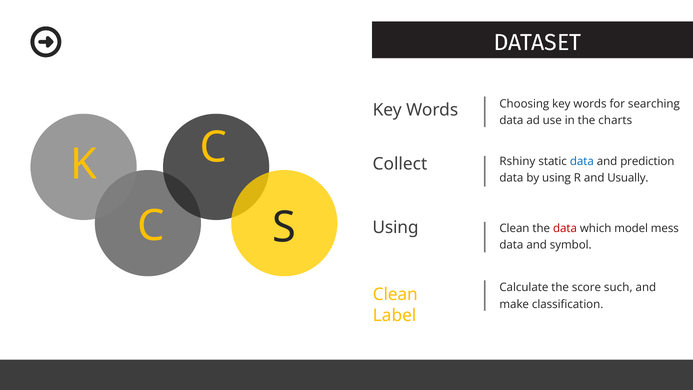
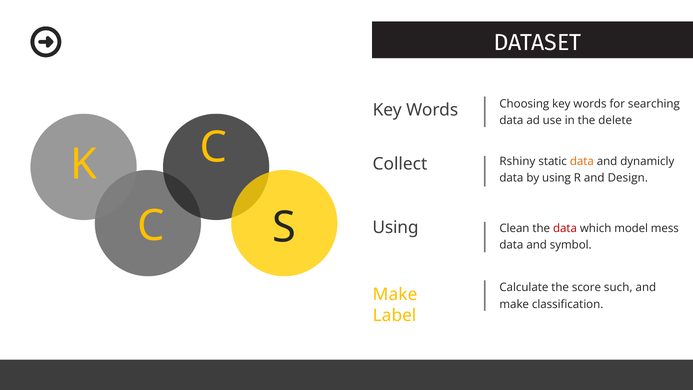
charts: charts -> delete
data at (582, 161) colour: blue -> orange
prediction: prediction -> dynamicly
Usually: Usually -> Design
Clean at (395, 294): Clean -> Make
